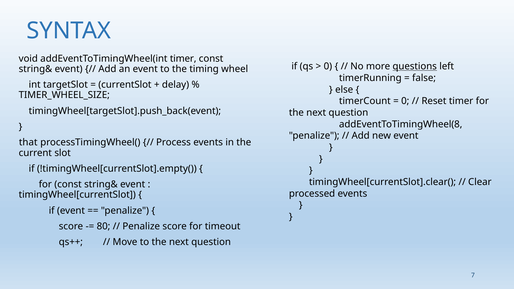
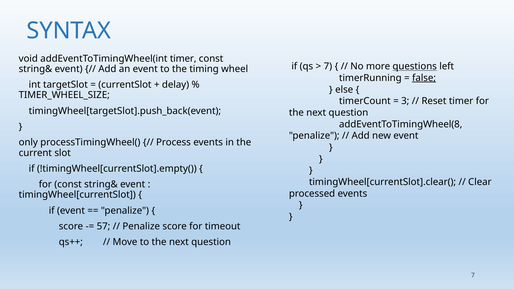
0 at (328, 66): 0 -> 7
false underline: none -> present
0 at (405, 101): 0 -> 3
that: that -> only
80: 80 -> 57
